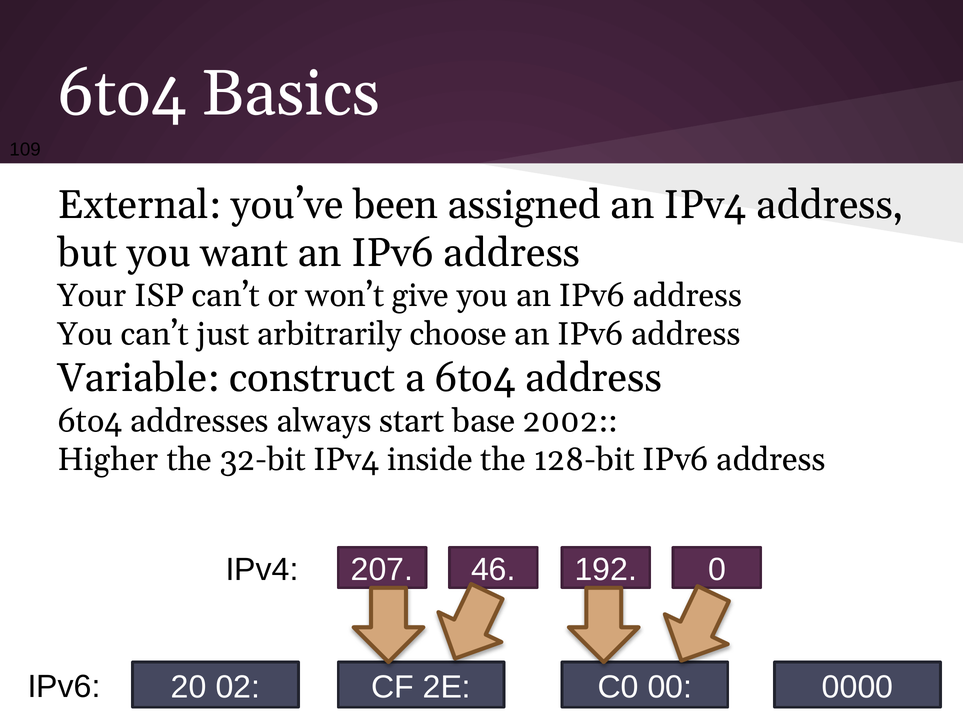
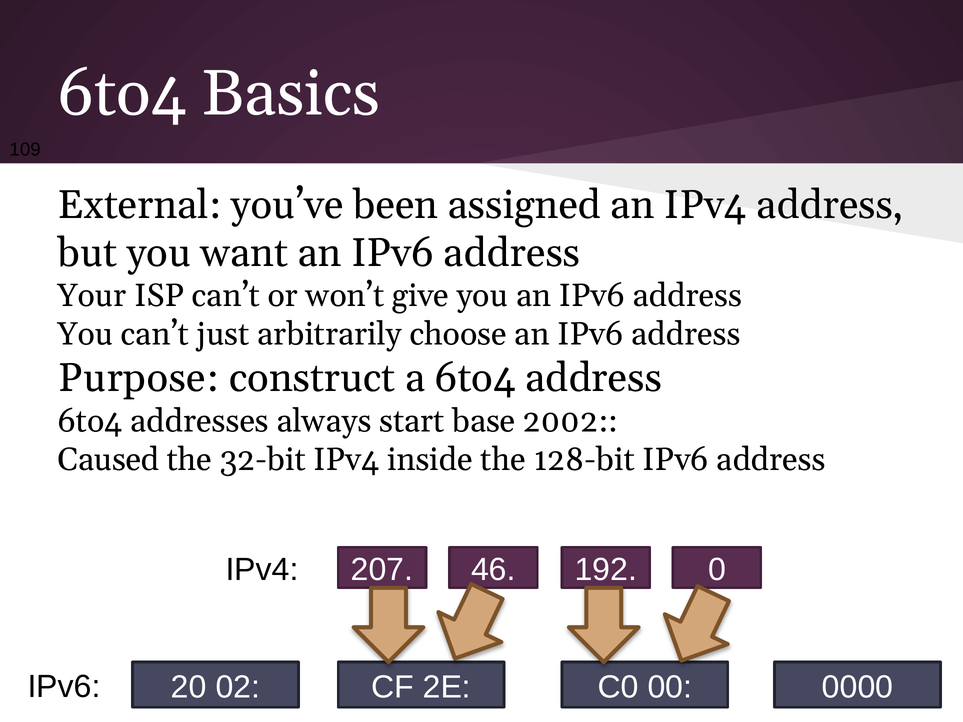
Variable: Variable -> Purpose
Higher: Higher -> Caused
